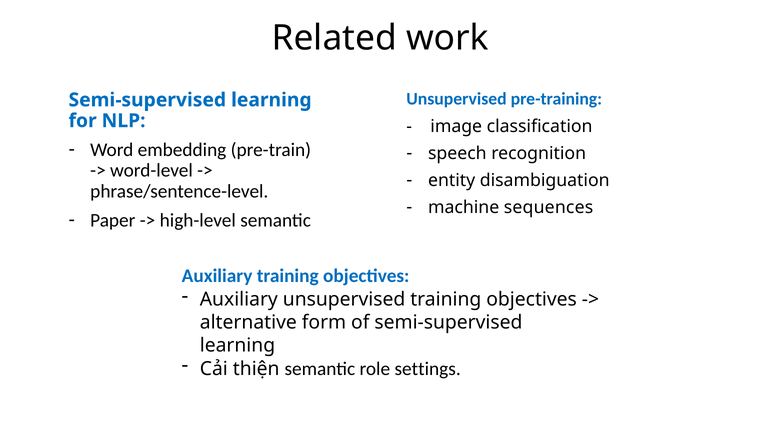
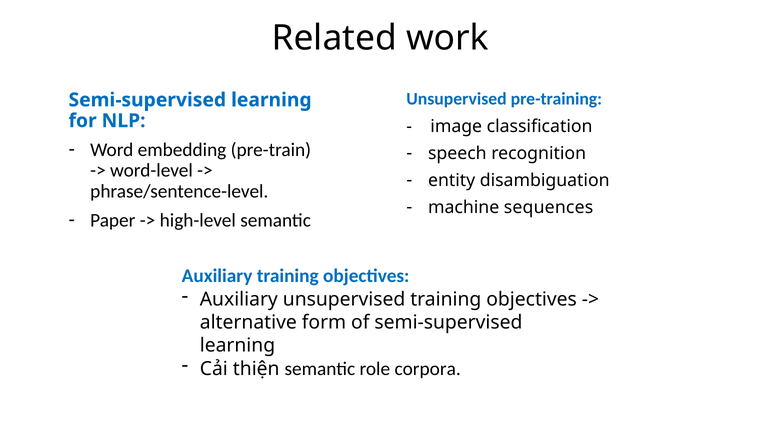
settings: settings -> corpora
